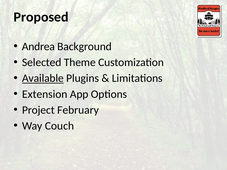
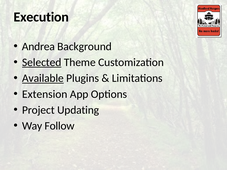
Proposed: Proposed -> Execution
Selected underline: none -> present
February: February -> Updating
Couch: Couch -> Follow
